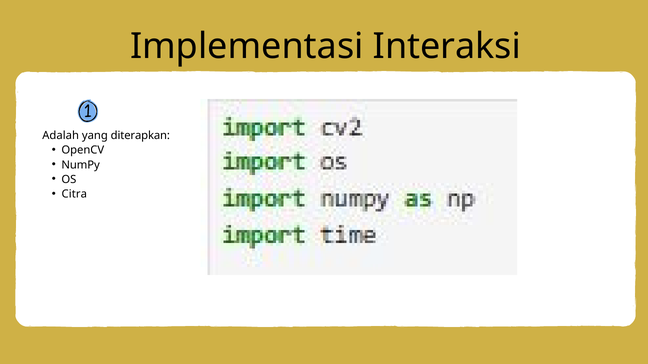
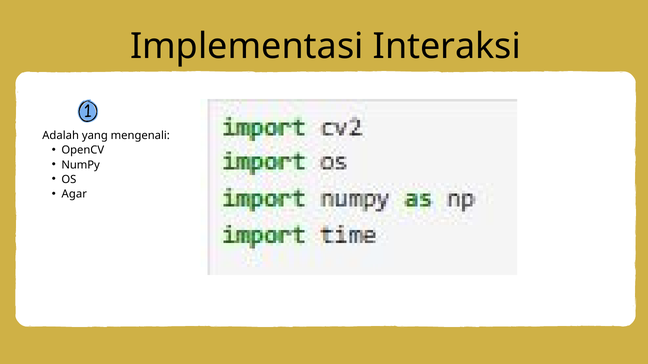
diterapkan: diterapkan -> mengenali
Citra: Citra -> Agar
